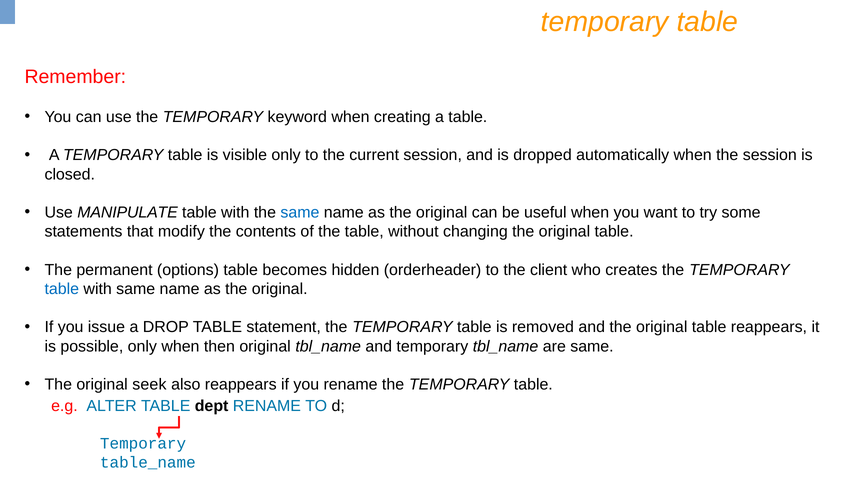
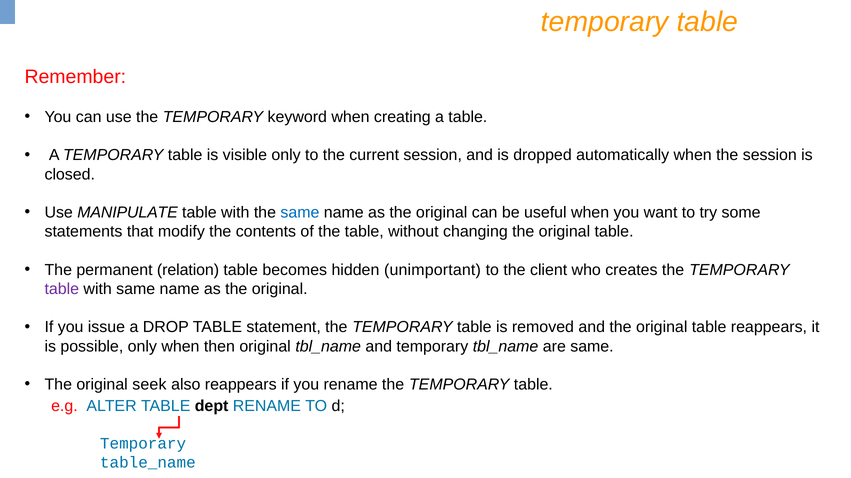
options: options -> relation
orderheader: orderheader -> unimportant
table at (62, 289) colour: blue -> purple
